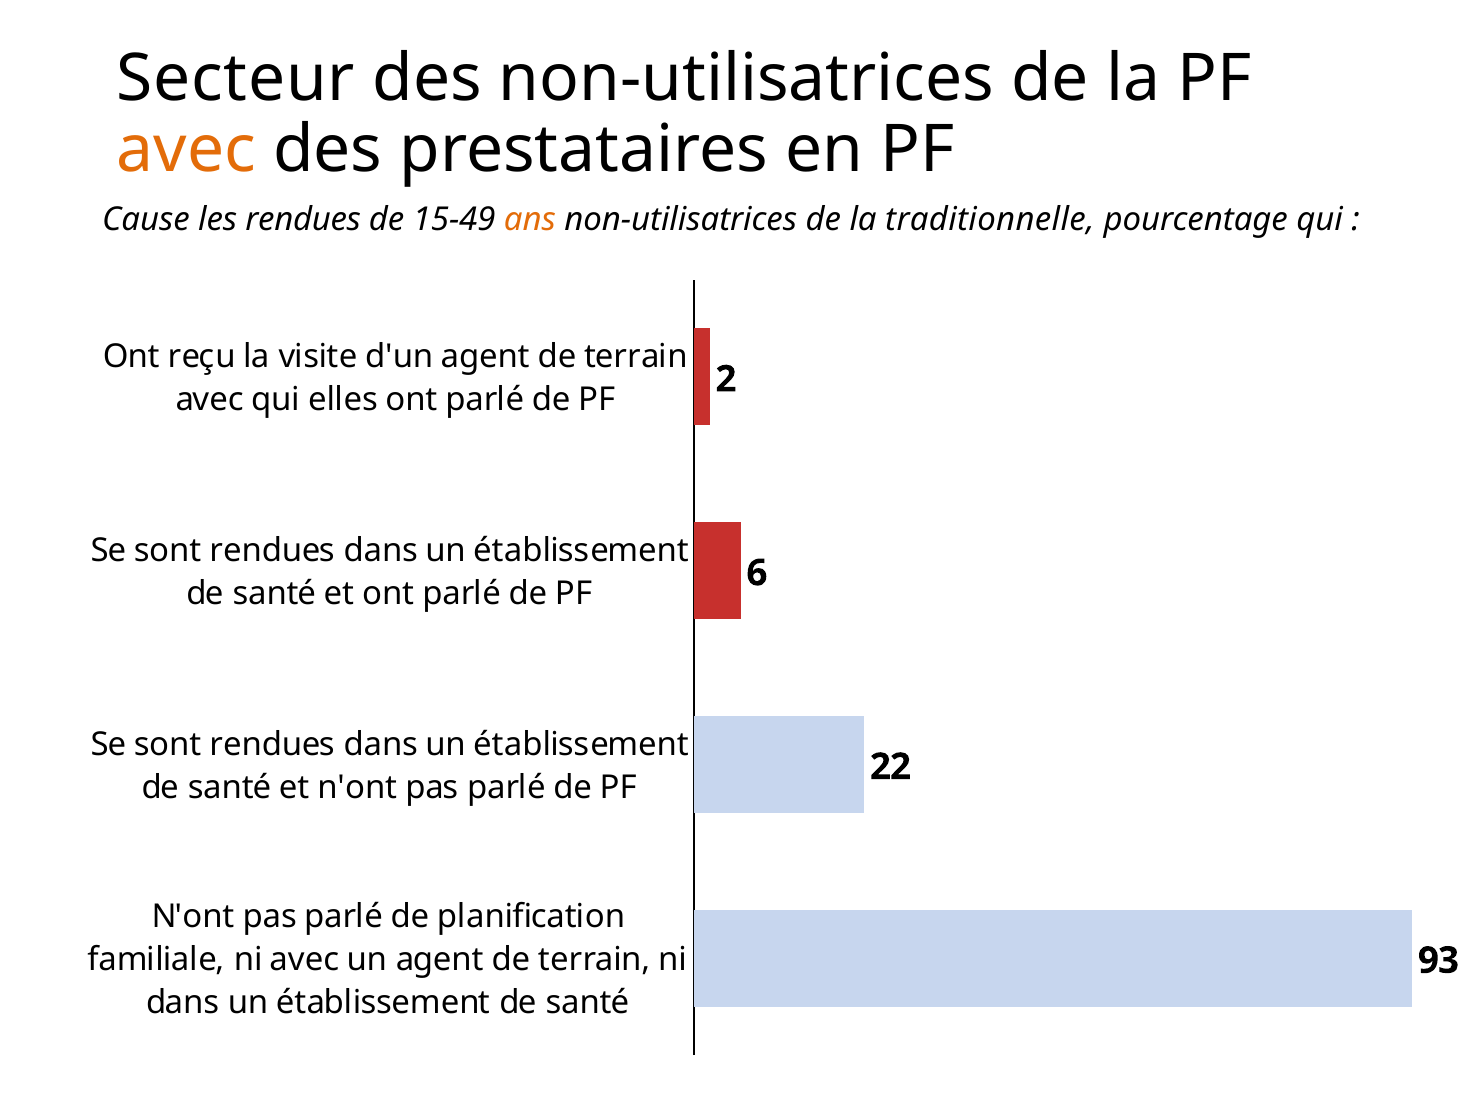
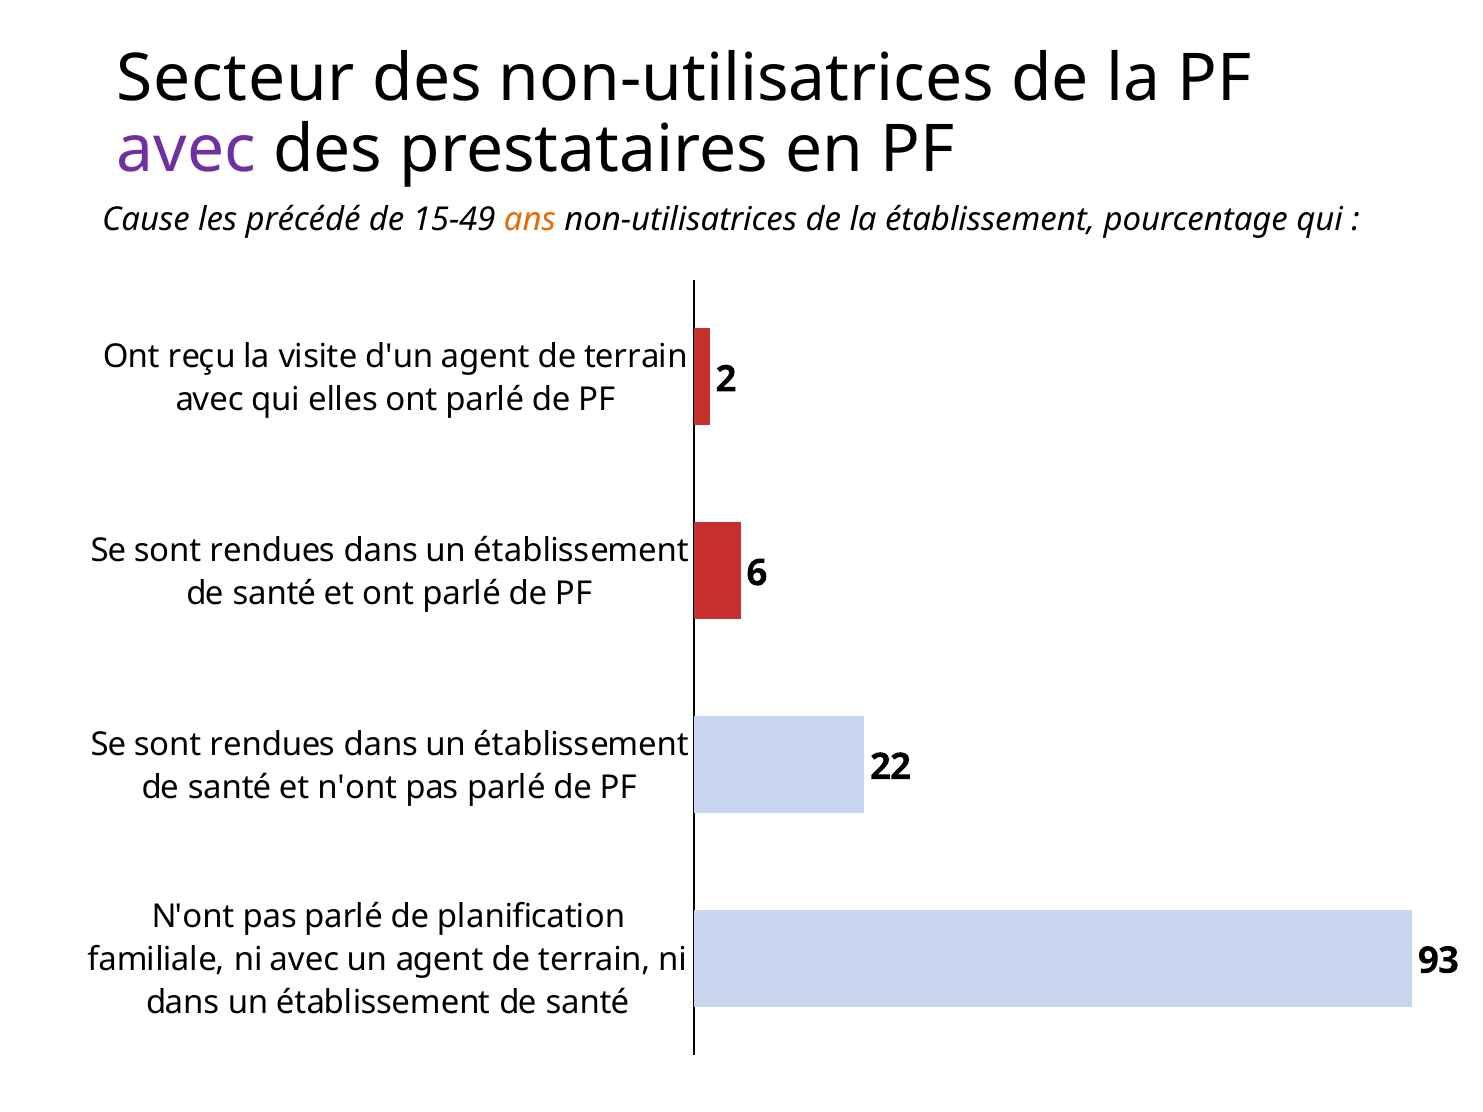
avec at (186, 150) colour: orange -> purple
les rendues: rendues -> précédé
la traditionnelle: traditionnelle -> établissement
